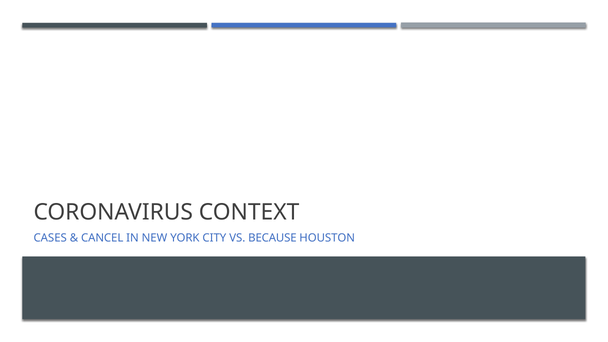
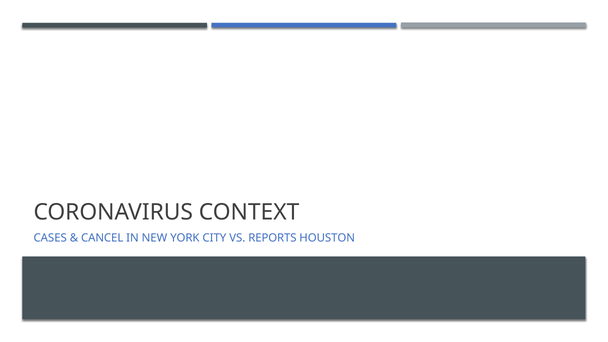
BECAUSE: BECAUSE -> REPORTS
